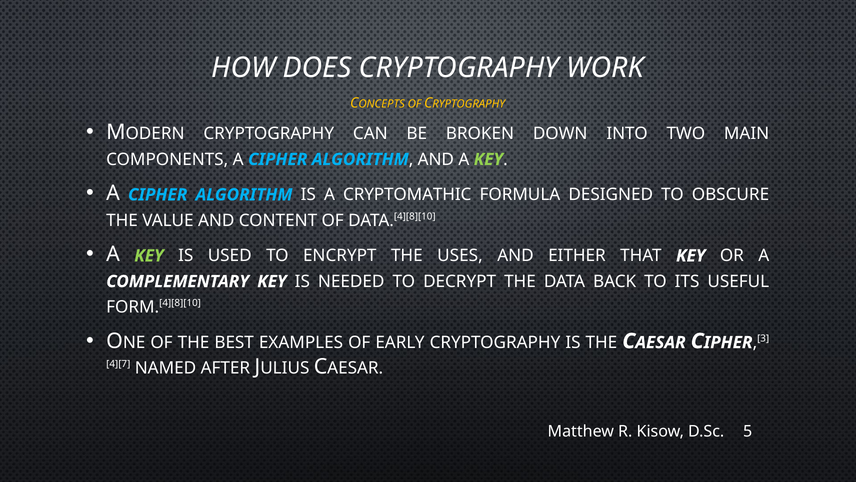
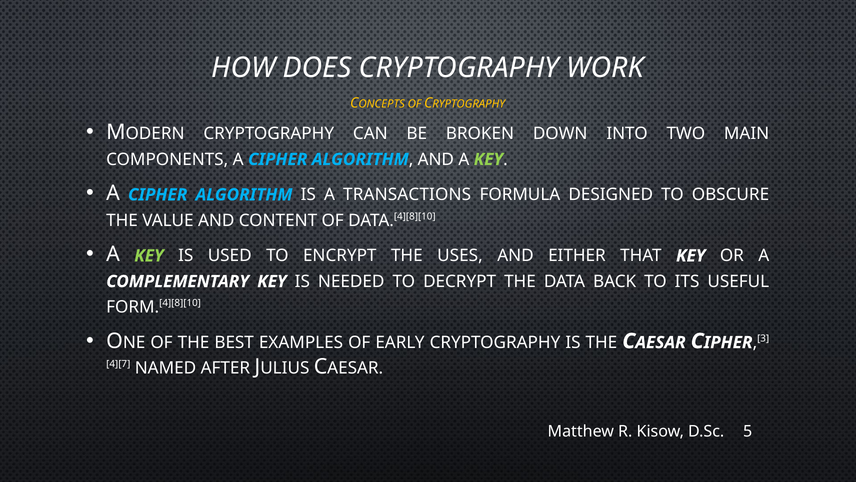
CRYPTOMATHIC: CRYPTOMATHIC -> TRANSACTIONS
